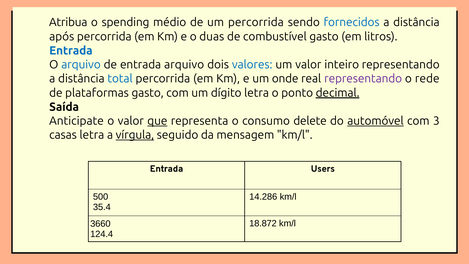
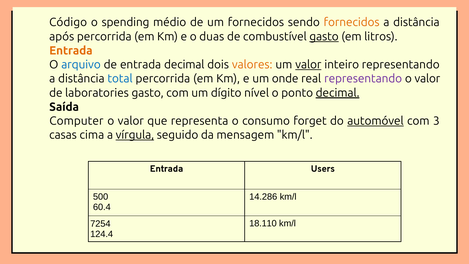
Atribua: Atribua -> Código
um percorrida: percorrida -> fornecidos
fornecidos at (352, 22) colour: blue -> orange
gasto at (324, 36) underline: none -> present
Entrada at (71, 51) colour: blue -> orange
entrada arquivo: arquivo -> decimal
valores colour: blue -> orange
valor at (308, 65) underline: none -> present
rede at (427, 79): rede -> valor
plataformas: plataformas -> laboratories
dígito letra: letra -> nível
Anticipate: Anticipate -> Computer
que underline: present -> none
delete: delete -> forget
casas letra: letra -> cima
35.4: 35.4 -> 60.4
18.872: 18.872 -> 18.110
3660: 3660 -> 7254
